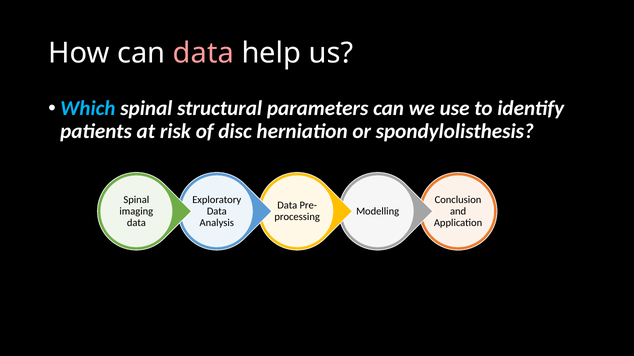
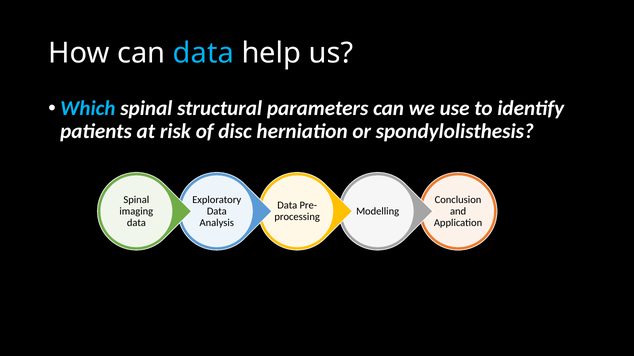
data at (203, 53) colour: pink -> light blue
